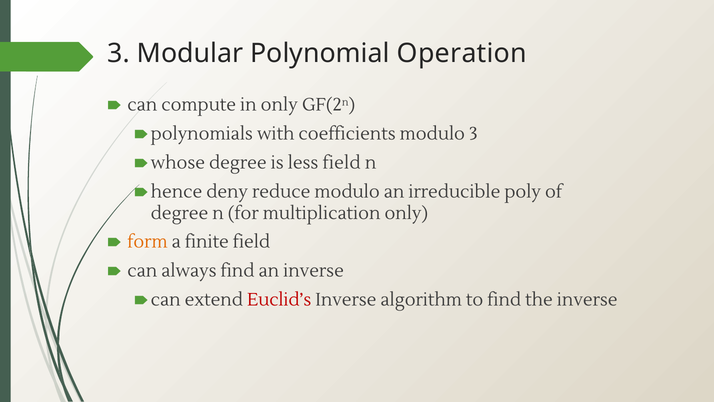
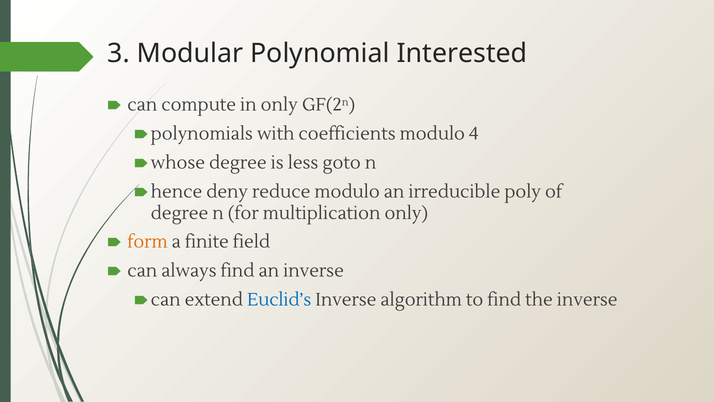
Operation: Operation -> Interested
modulo 3: 3 -> 4
less field: field -> goto
Euclid’s colour: red -> blue
